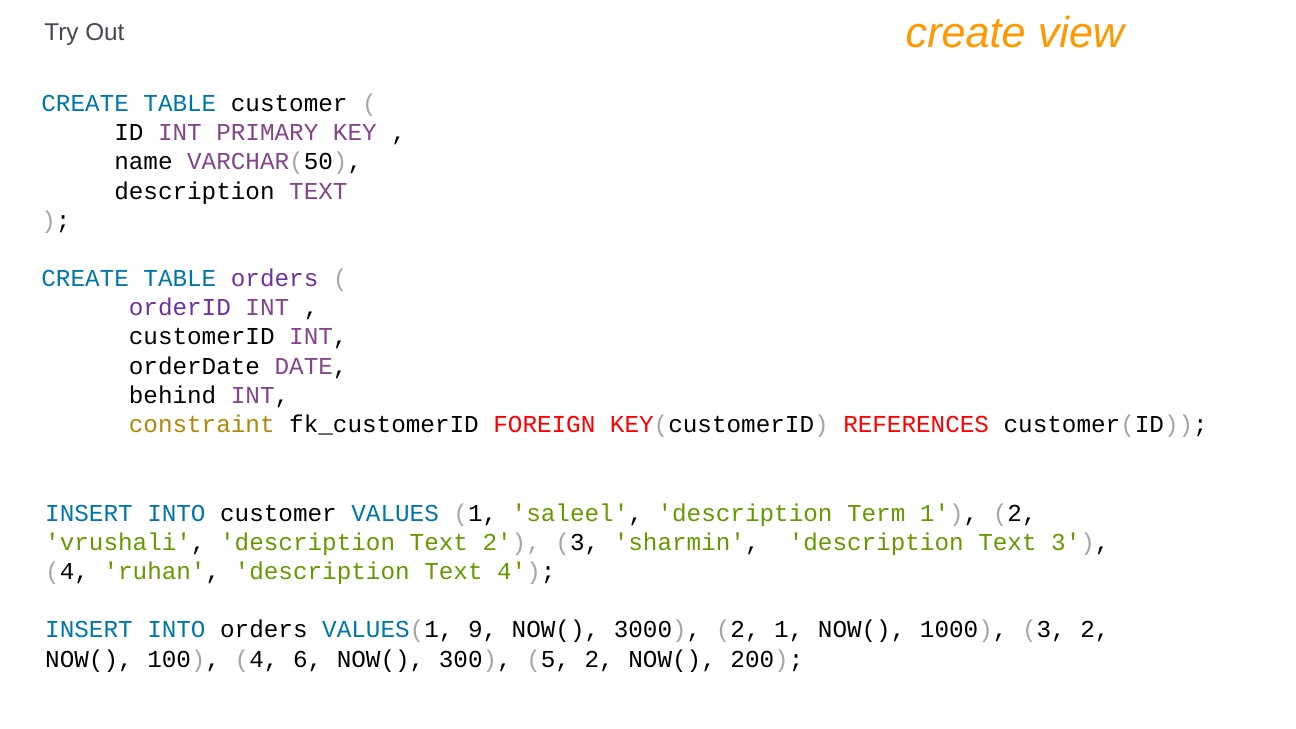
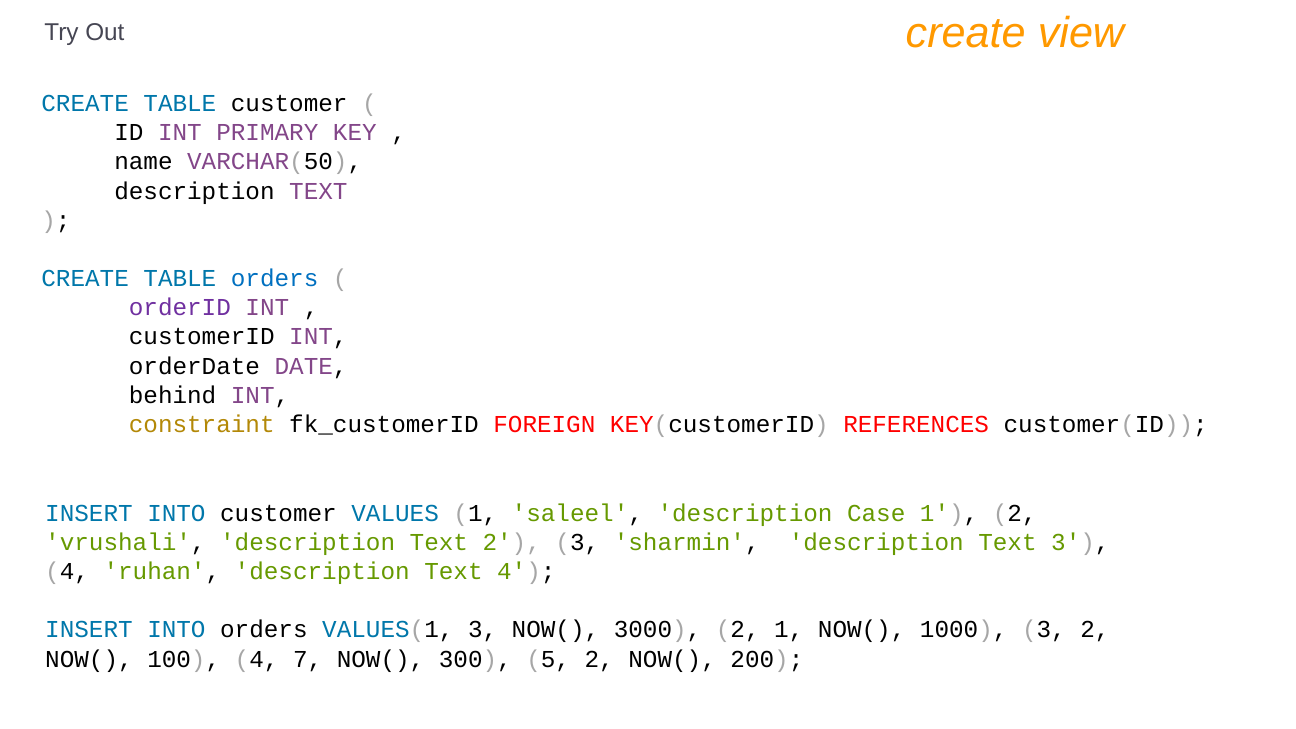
orders at (275, 279) colour: purple -> blue
Term: Term -> Case
VALUES(1 9: 9 -> 3
6: 6 -> 7
